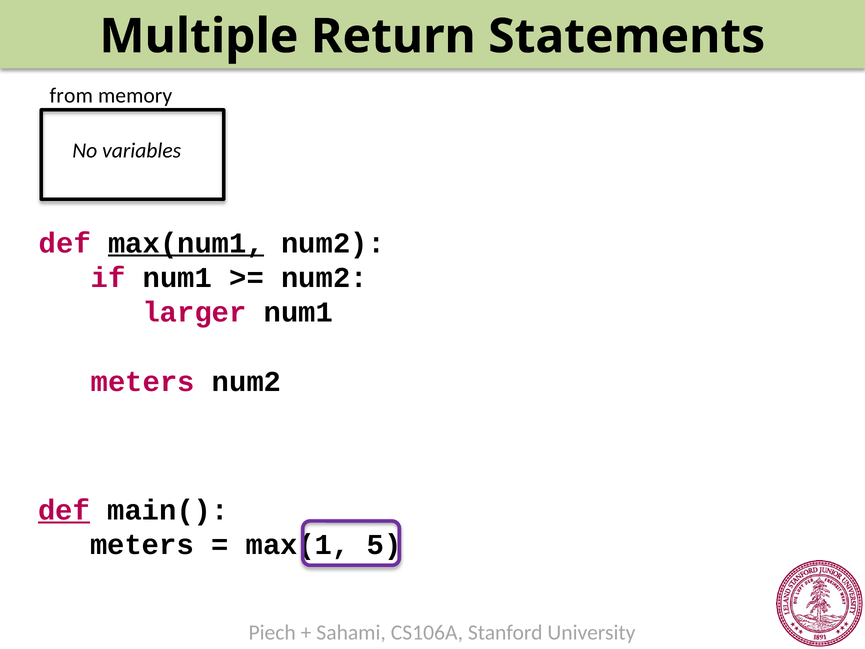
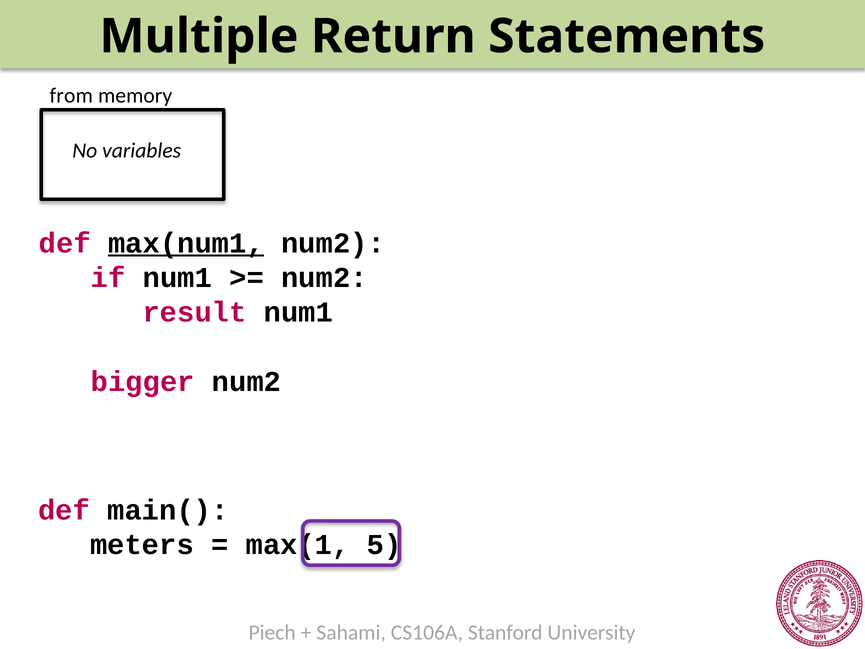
larger: larger -> result
meters at (143, 382): meters -> bigger
def at (64, 510) underline: present -> none
